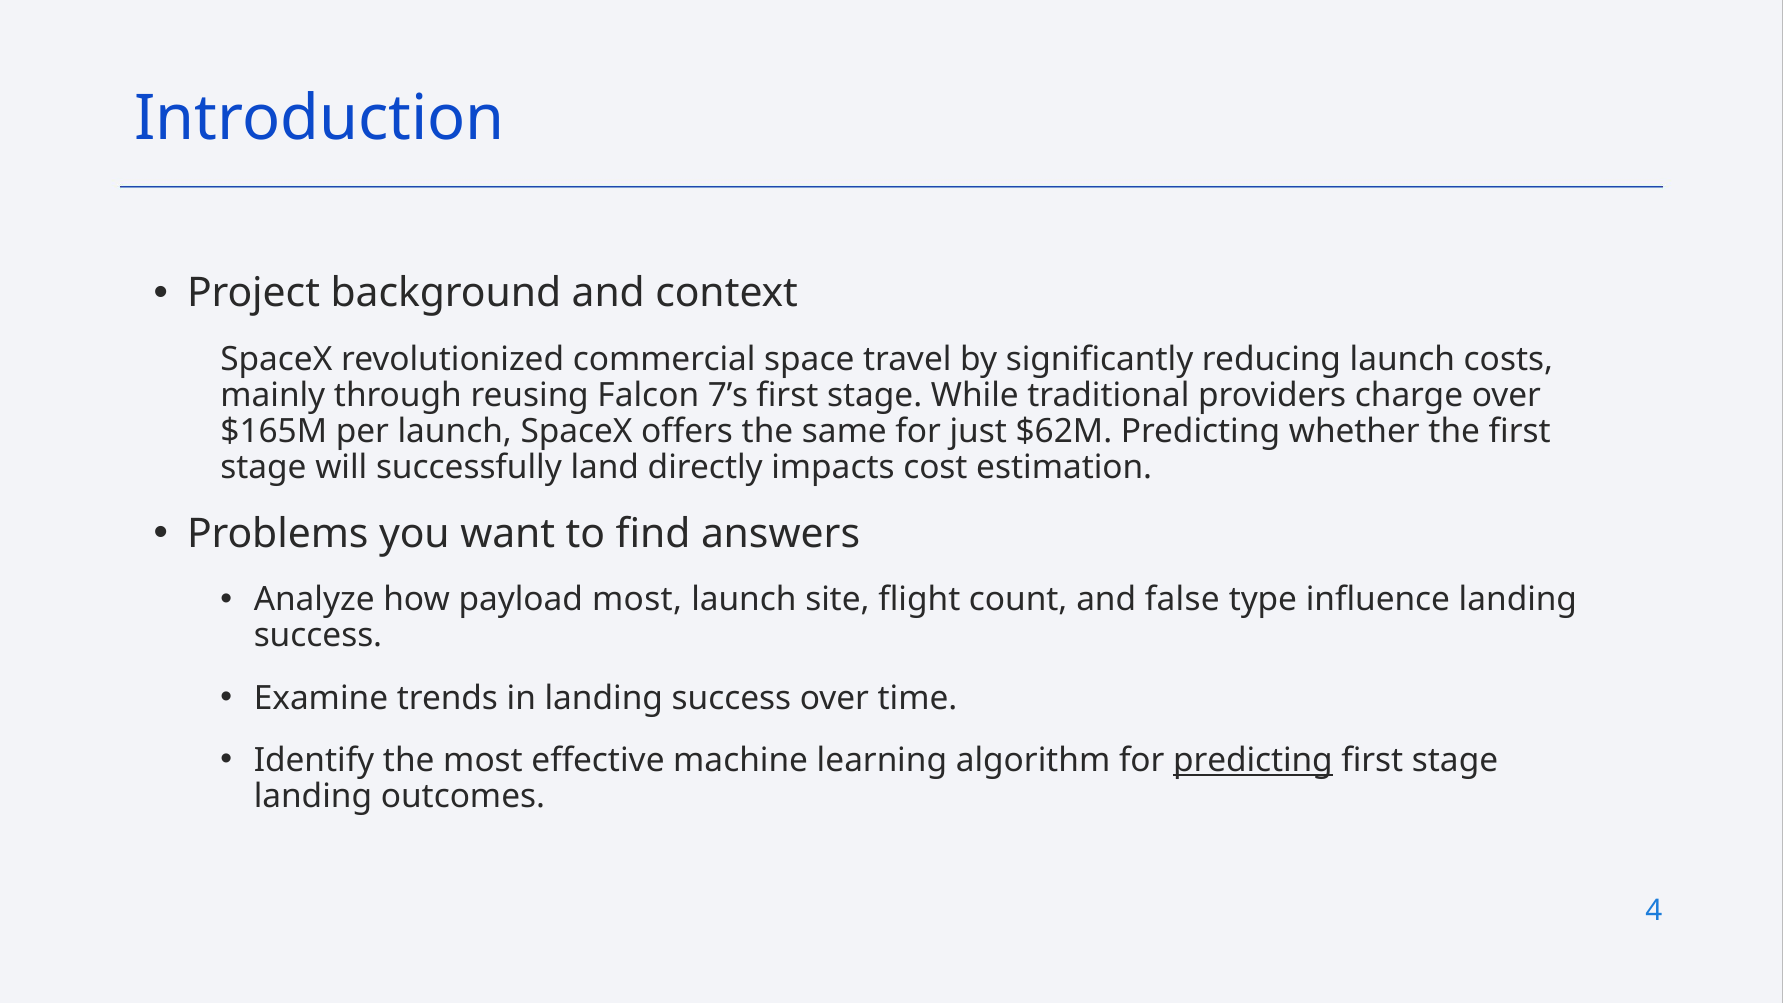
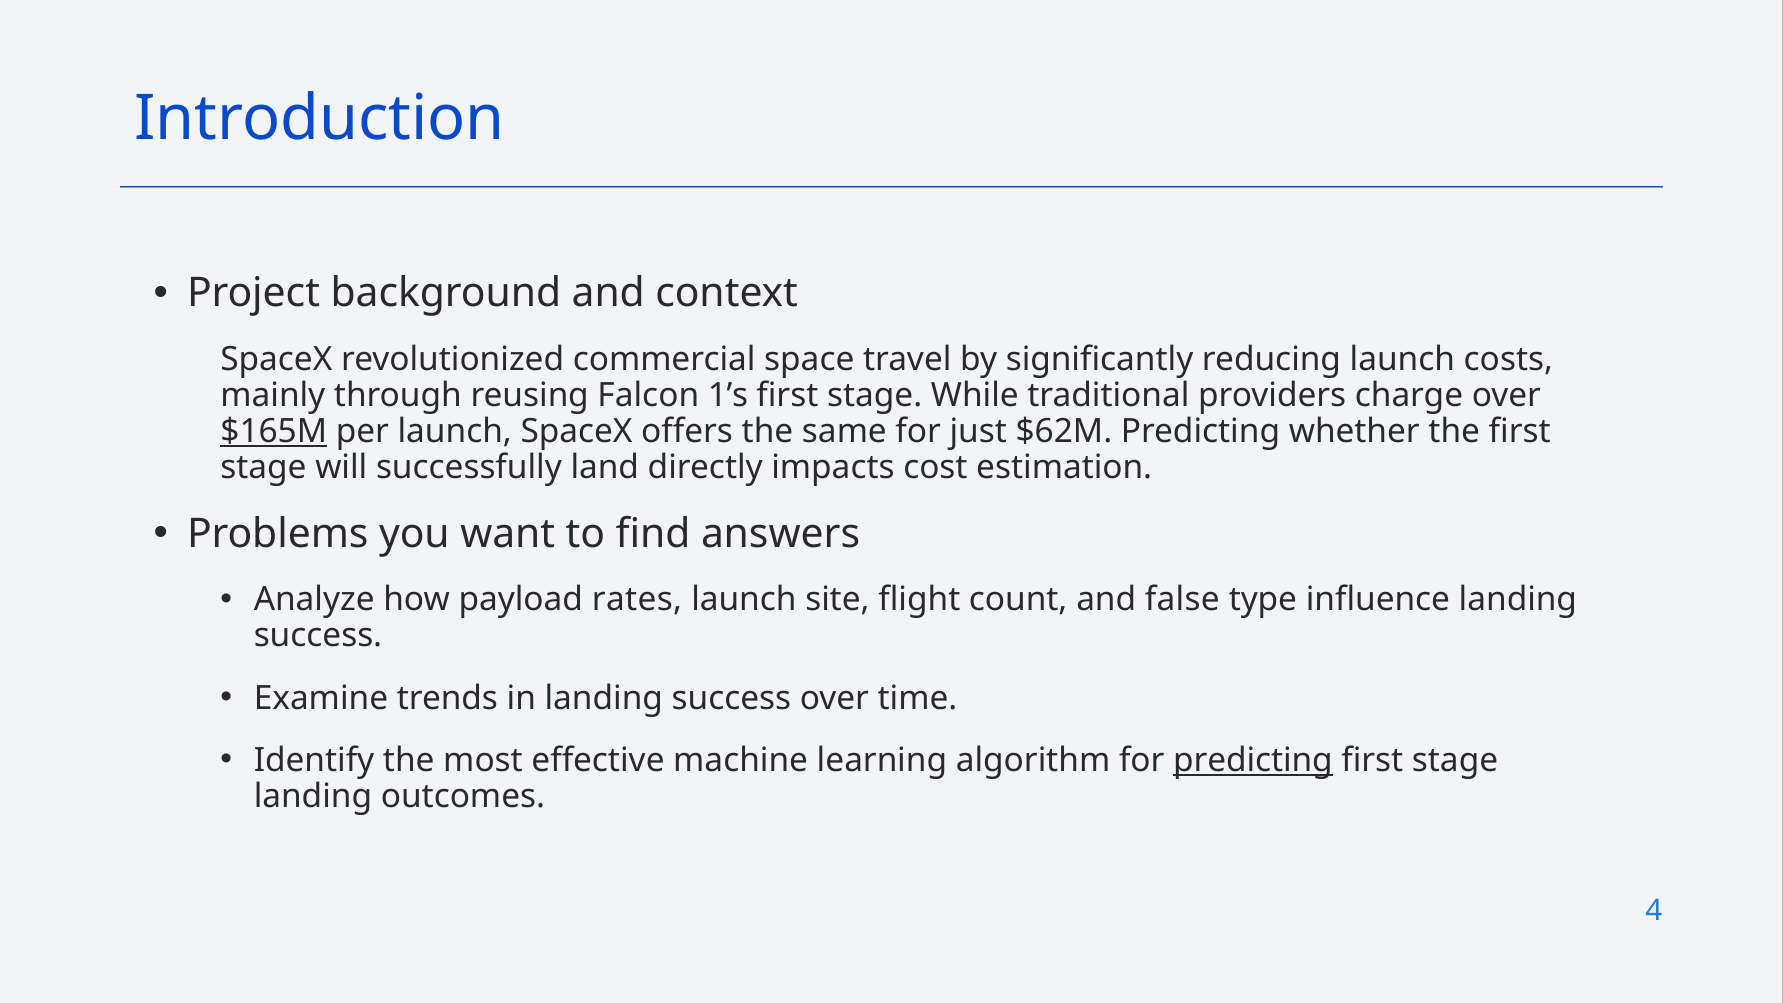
7’s: 7’s -> 1’s
$165M underline: none -> present
payload most: most -> rates
